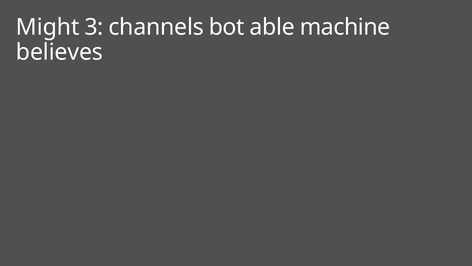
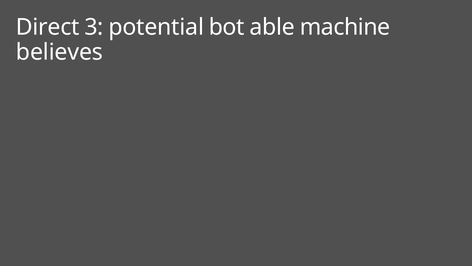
Might: Might -> Direct
channels: channels -> potential
